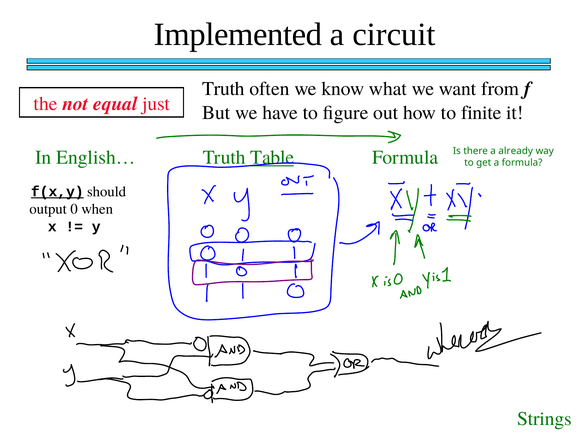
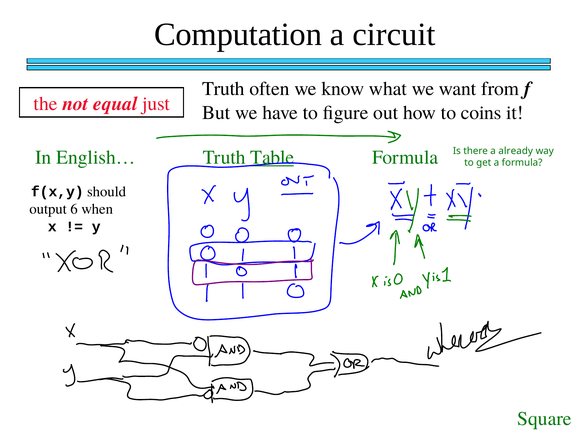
Implemented: Implemented -> Computation
finite: finite -> coins
f(x,y underline: present -> none
0: 0 -> 6
Strings: Strings -> Square
